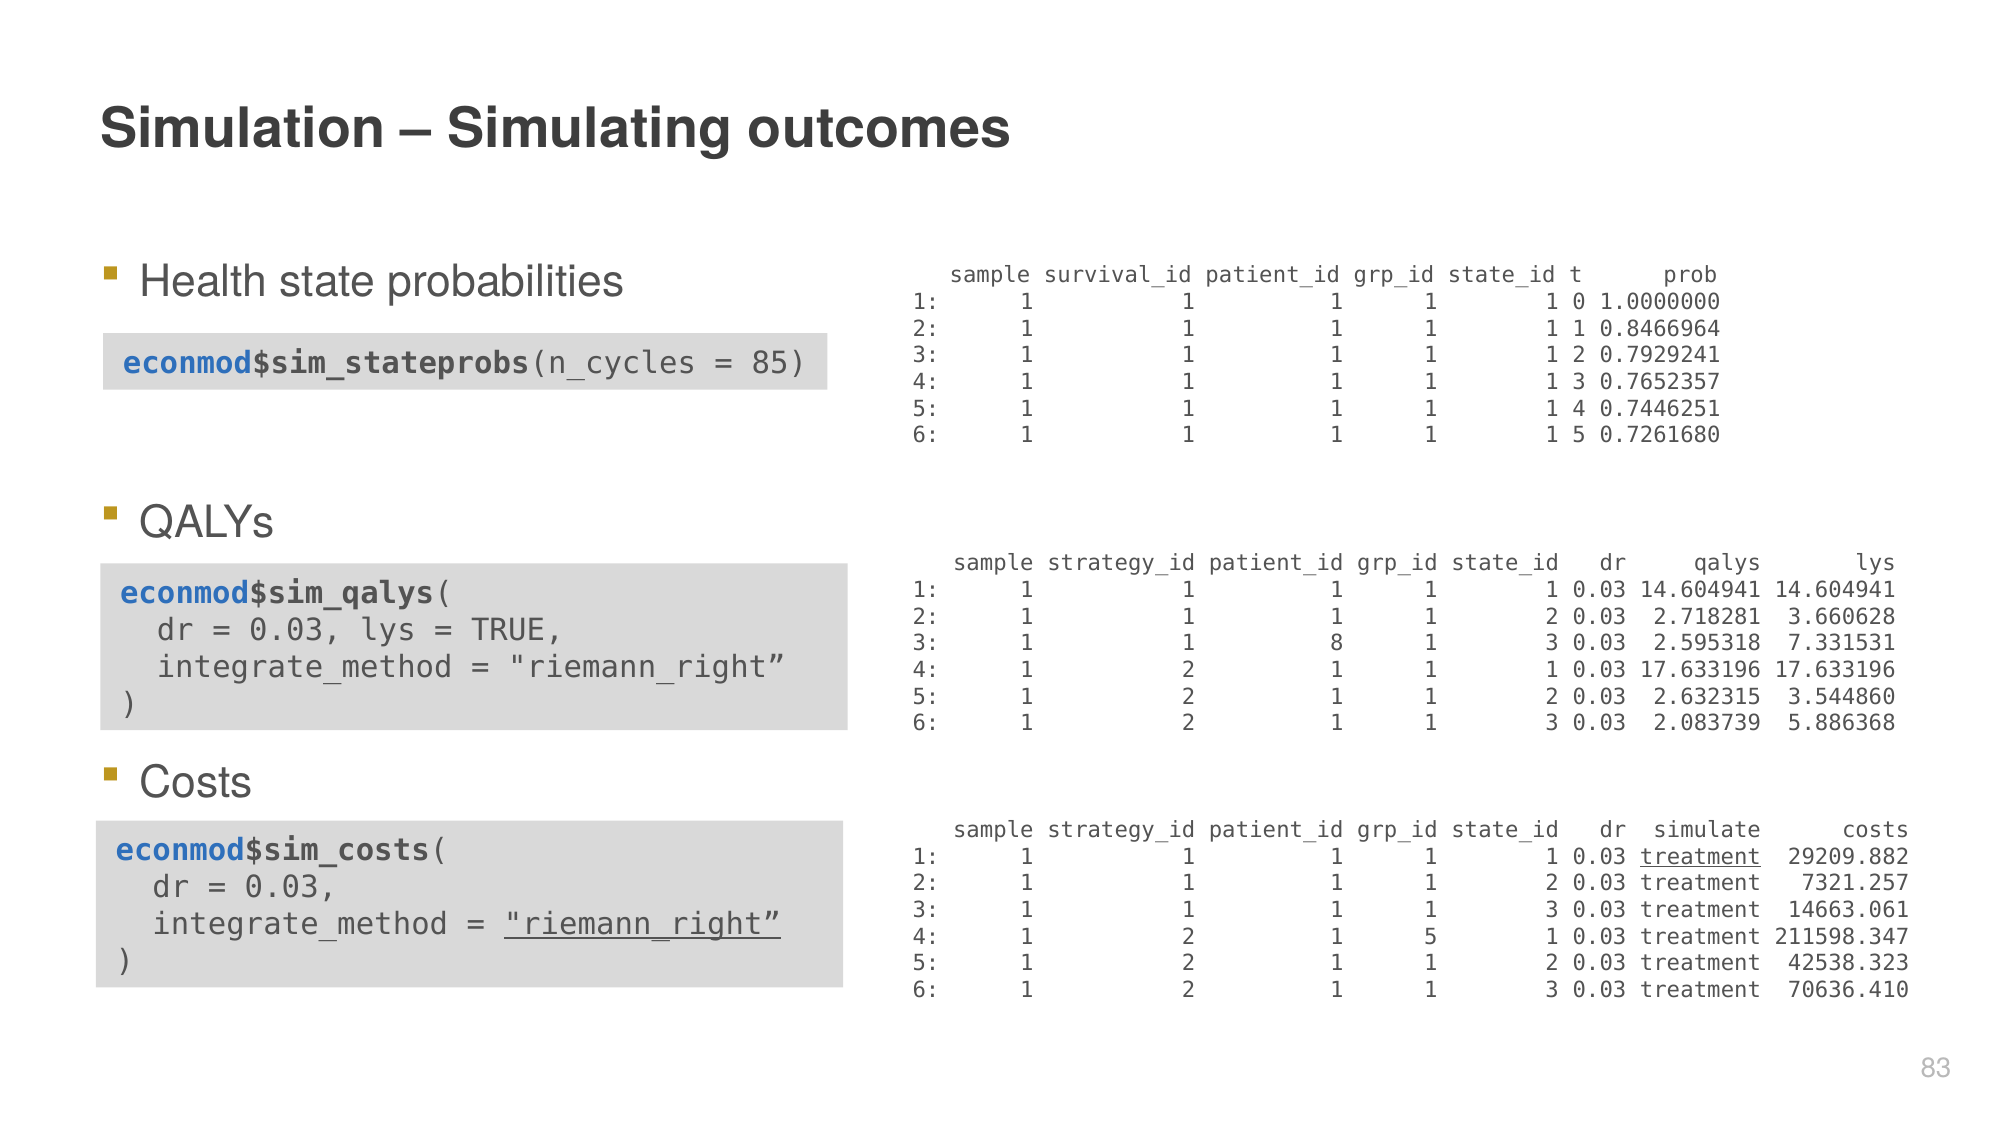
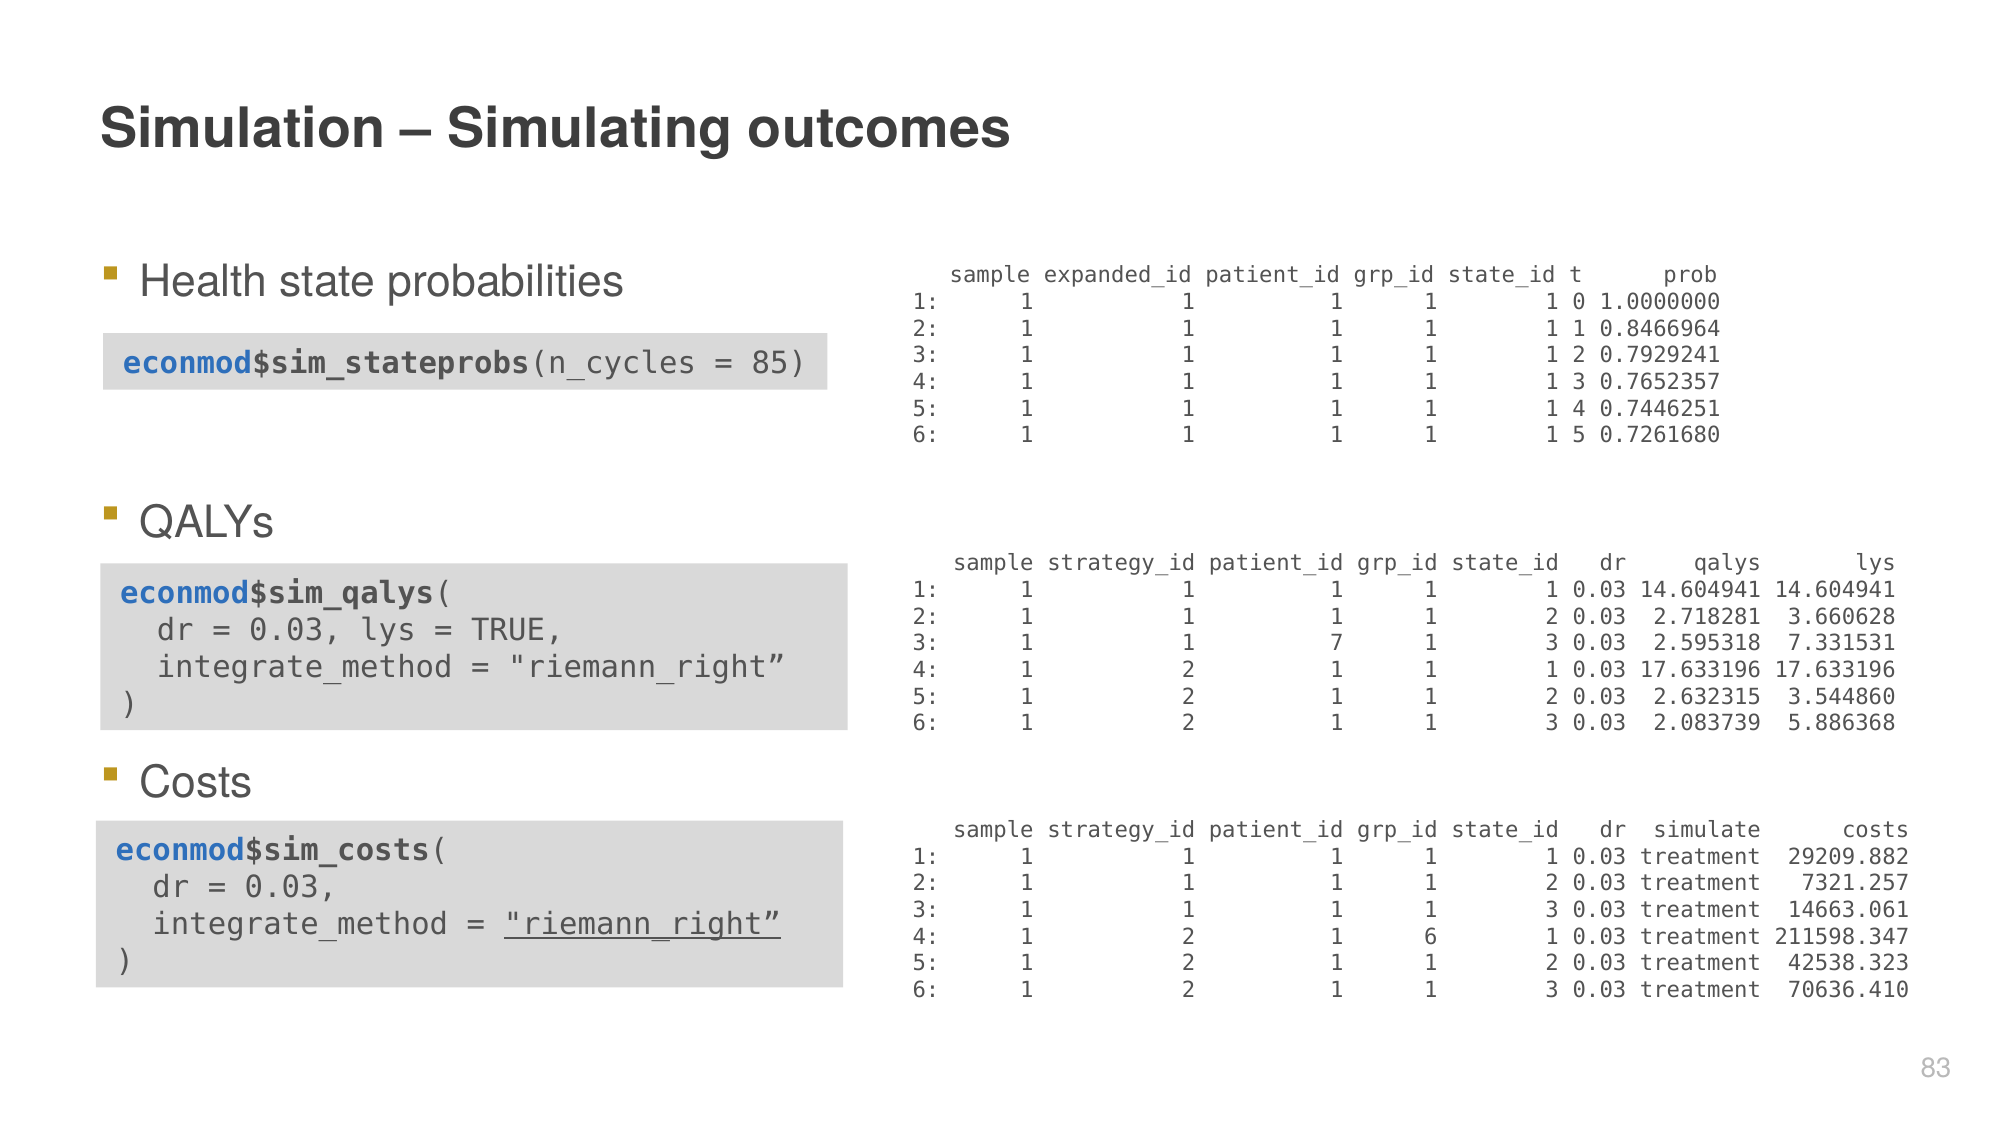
survival_id: survival_id -> expanded_id
8: 8 -> 7
treatment at (1700, 857) underline: present -> none
2 1 5: 5 -> 6
